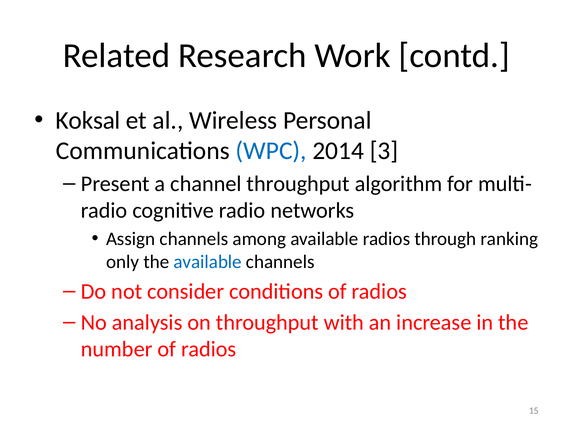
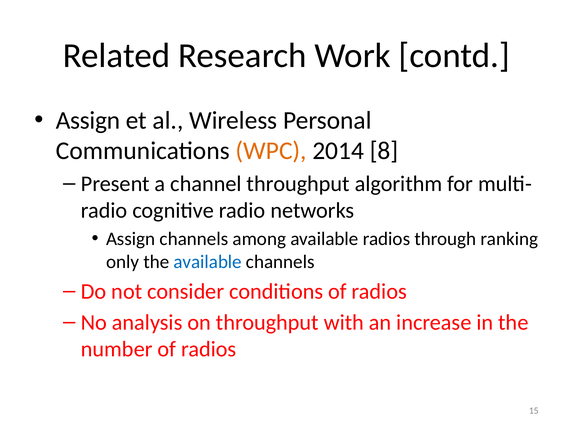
Koksal at (88, 120): Koksal -> Assign
WPC colour: blue -> orange
3: 3 -> 8
